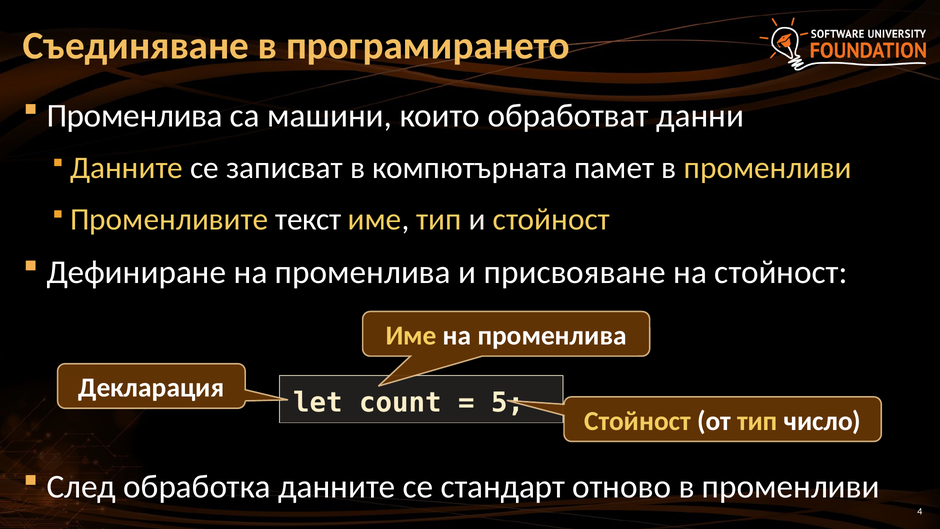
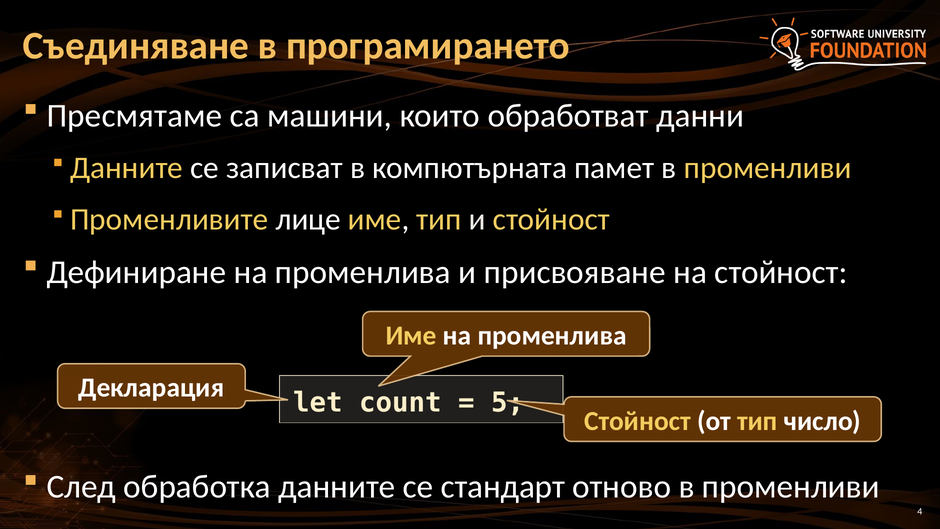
Променлива at (135, 116): Променлива -> Пресмятаме
текст: текст -> лице
